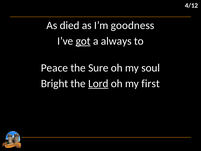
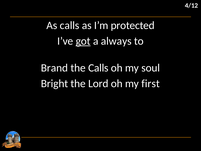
As died: died -> calls
goodness: goodness -> protected
Peace: Peace -> Brand
the Sure: Sure -> Calls
Lord underline: present -> none
